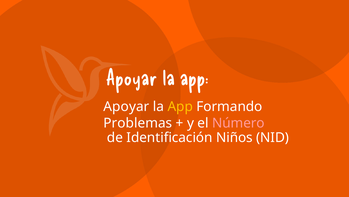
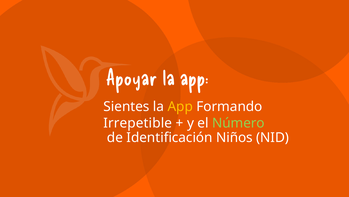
Apoyar at (126, 106): Apoyar -> Sientes
Problemas: Problemas -> Irrepetible
Número colour: pink -> light green
